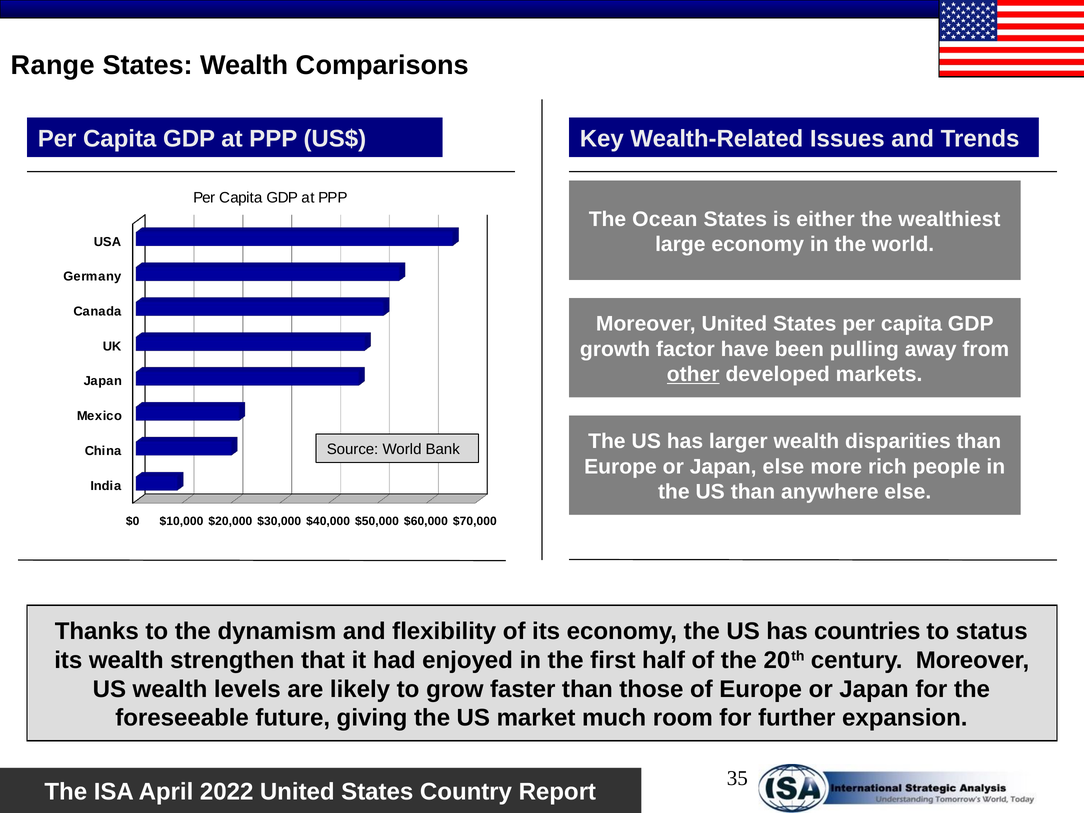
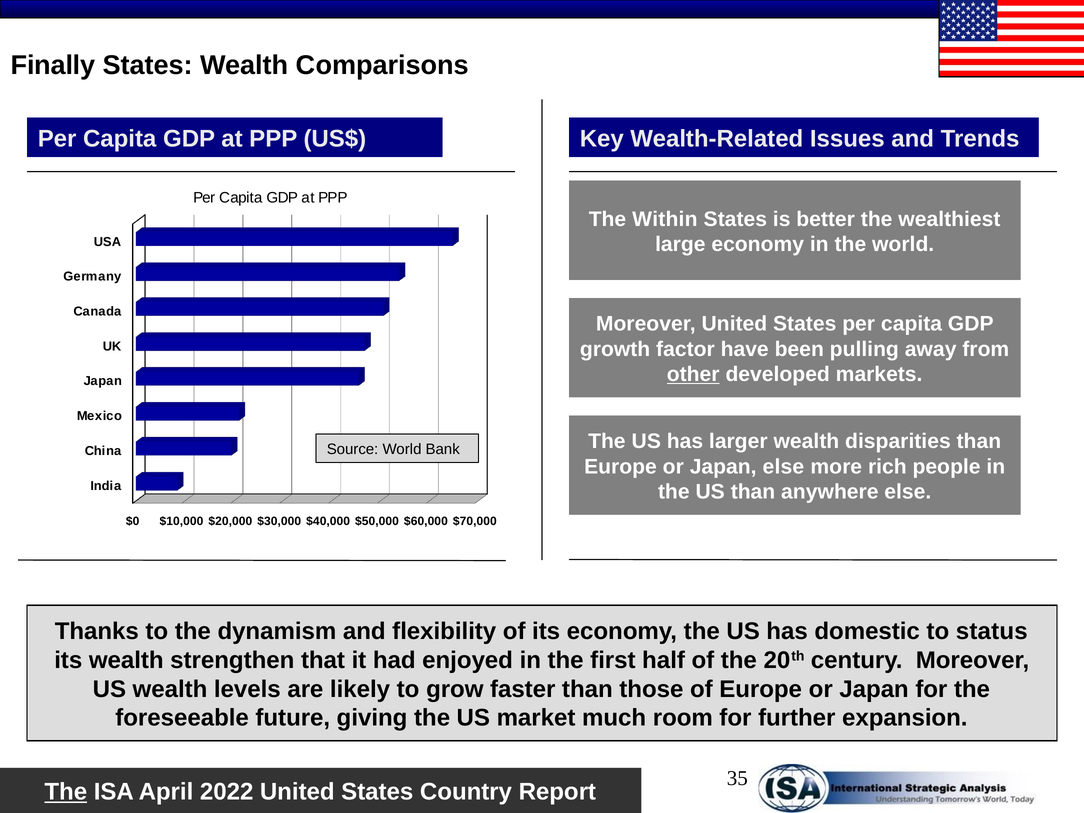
Range: Range -> Finally
Ocean: Ocean -> Within
either: either -> better
countries: countries -> domestic
The at (66, 792) underline: none -> present
